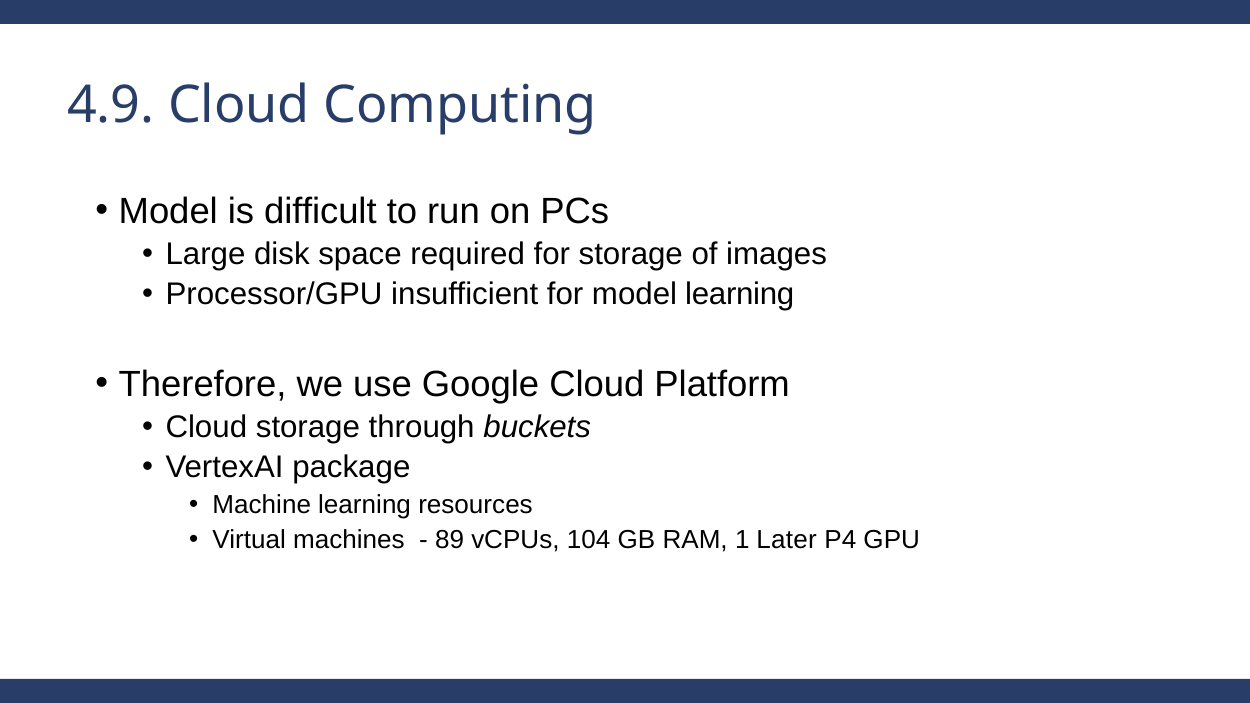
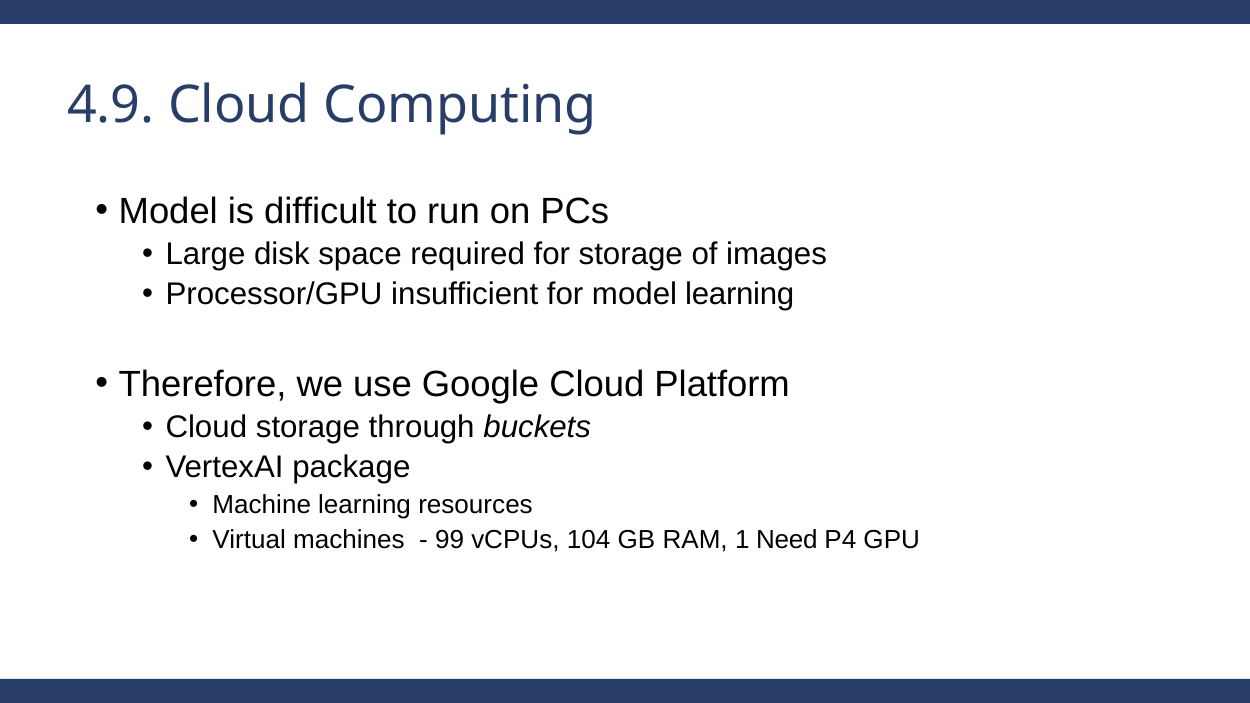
89: 89 -> 99
Later: Later -> Need
